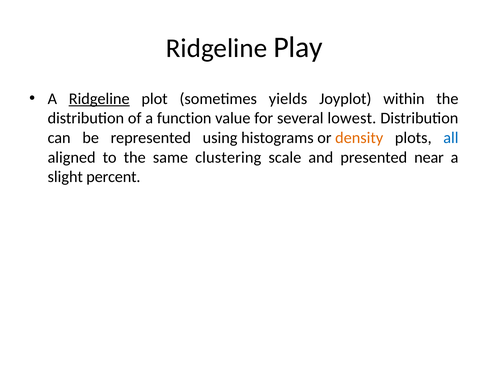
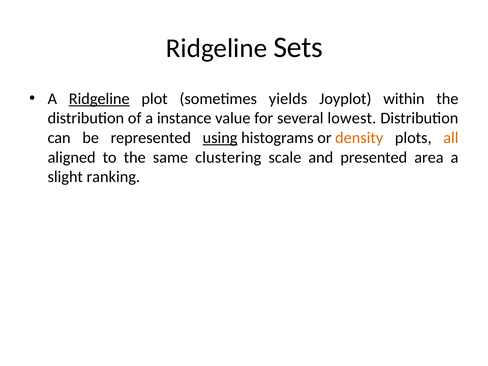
Play: Play -> Sets
function: function -> instance
using underline: none -> present
all colour: blue -> orange
near: near -> area
percent: percent -> ranking
